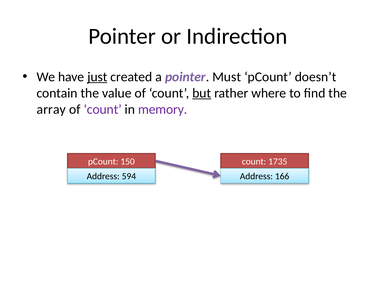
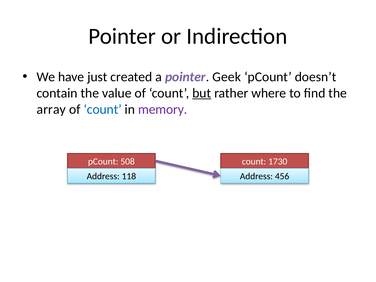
just underline: present -> none
Must: Must -> Geek
count at (103, 109) colour: purple -> blue
1735: 1735 -> 1730
150: 150 -> 508
594: 594 -> 118
166: 166 -> 456
